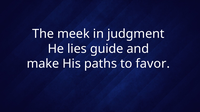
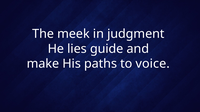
favor: favor -> voice
